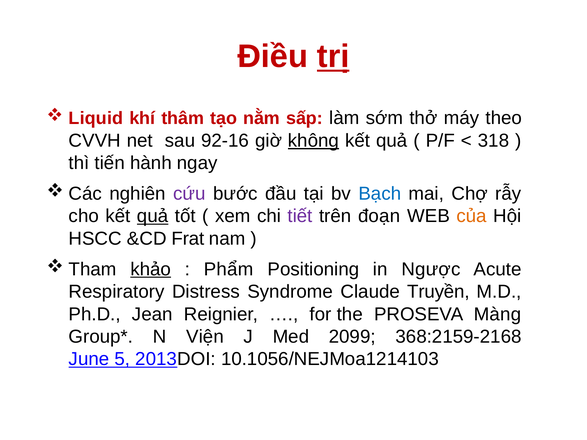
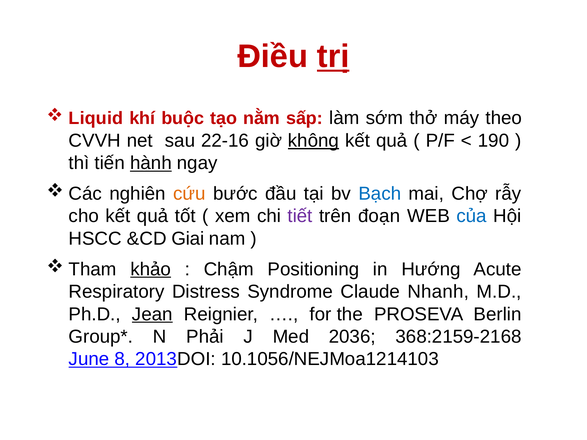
thâm: thâm -> buộc
92-16: 92-16 -> 22-16
318: 318 -> 190
hành underline: none -> present
cứu colour: purple -> orange
quả at (153, 216) underline: present -> none
của colour: orange -> blue
Frat: Frat -> Giai
Phẩm: Phẩm -> Chậm
Ngược: Ngược -> Hướng
Truyền: Truyền -> Nhanh
Jean underline: none -> present
Màng: Màng -> Berlin
Viện: Viện -> Phải
2099: 2099 -> 2036
5: 5 -> 8
